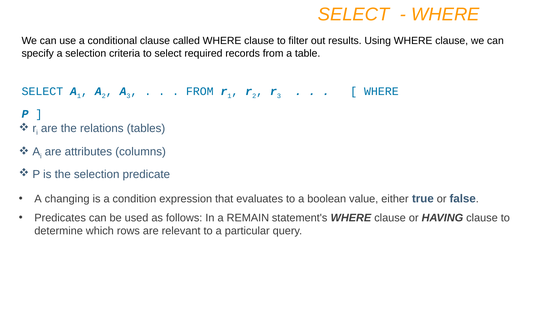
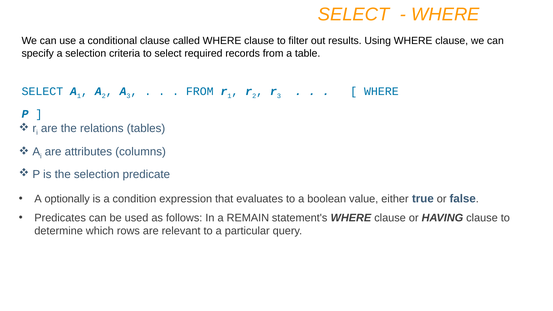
changing: changing -> optionally
